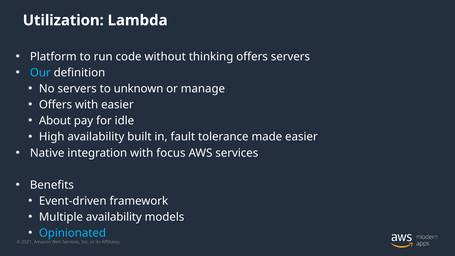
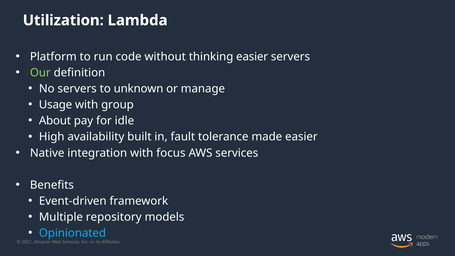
thinking offers: offers -> easier
Our colour: light blue -> light green
Offers at (56, 105): Offers -> Usage
with easier: easier -> group
Multiple availability: availability -> repository
